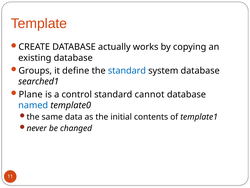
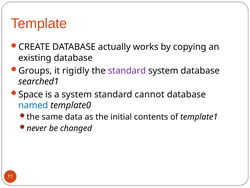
define: define -> rigidly
standard at (127, 71) colour: blue -> purple
Plane: Plane -> Space
a control: control -> system
